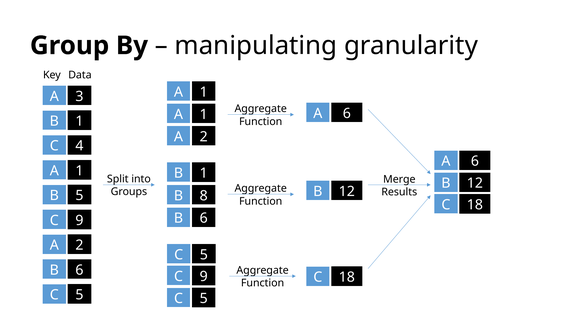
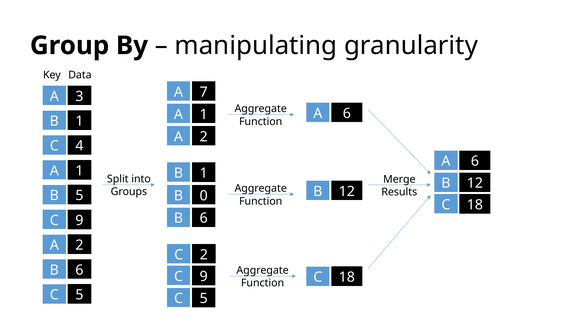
1 at (204, 92): 1 -> 7
8: 8 -> 0
5 at (204, 254): 5 -> 2
